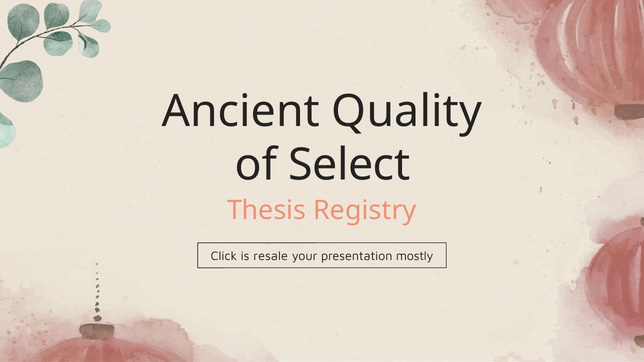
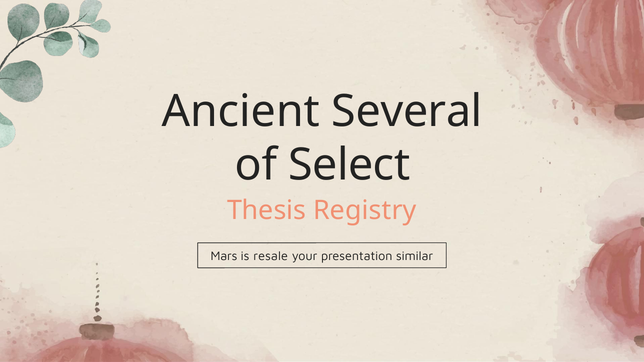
Quality: Quality -> Several
Click: Click -> Mars
mostly: mostly -> similar
